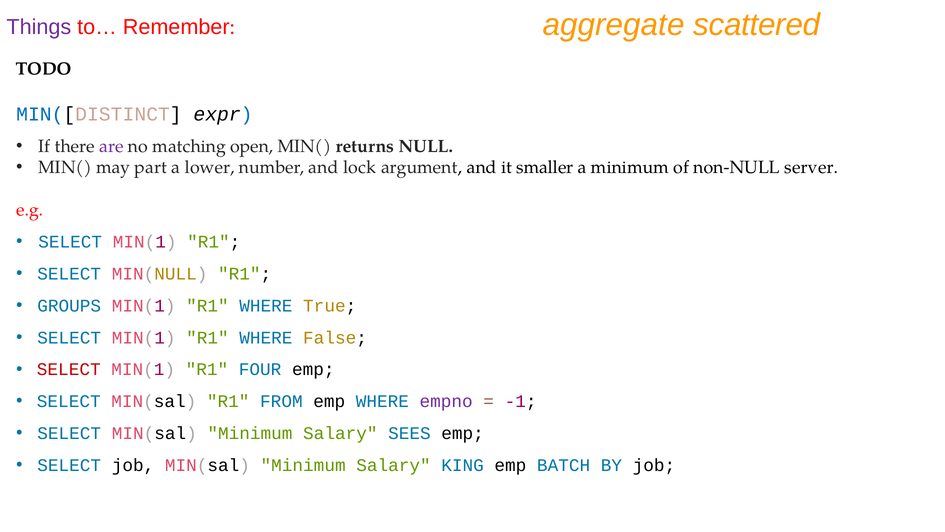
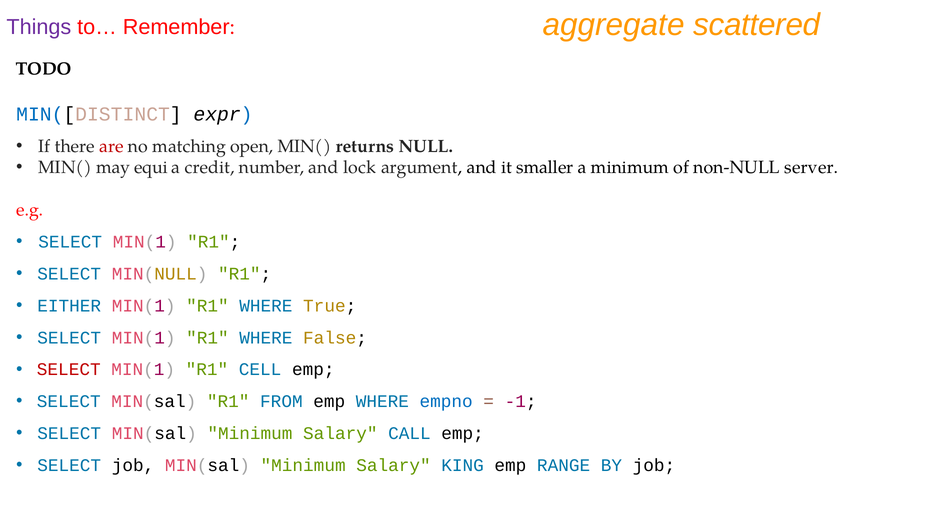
are colour: purple -> red
part: part -> equi
lower: lower -> credit
GROUPS: GROUPS -> EITHER
FOUR: FOUR -> CELL
empno colour: purple -> blue
SEES: SEES -> CALL
BATCH: BATCH -> RANGE
